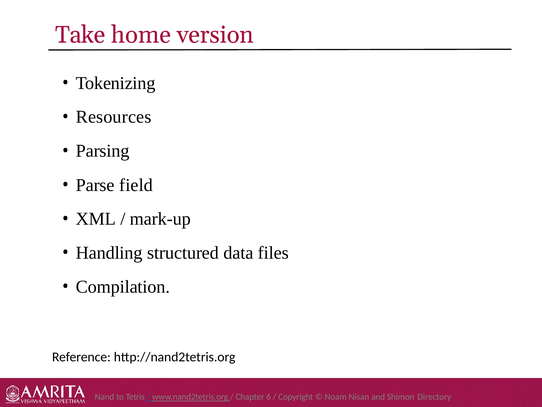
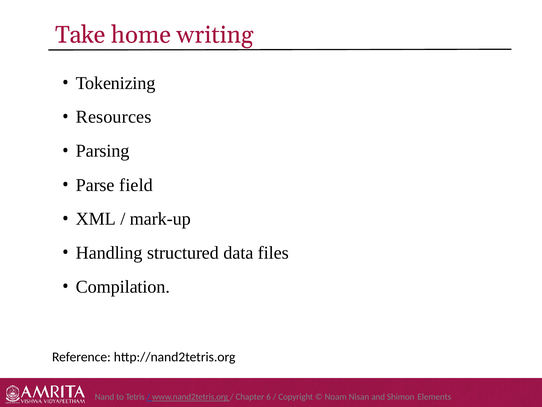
version: version -> writing
Directory: Directory -> Elements
